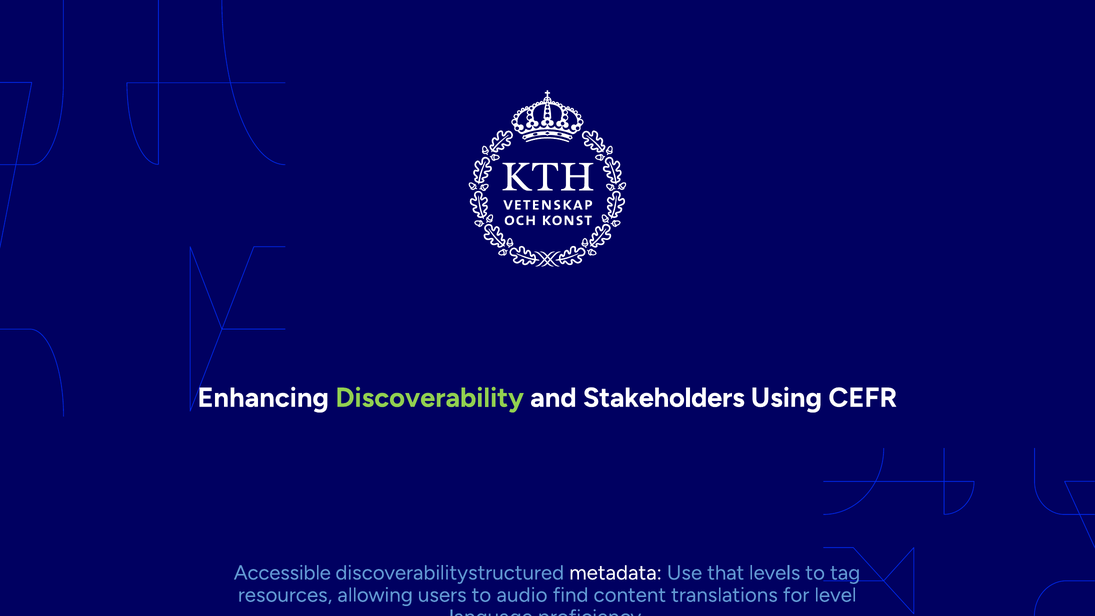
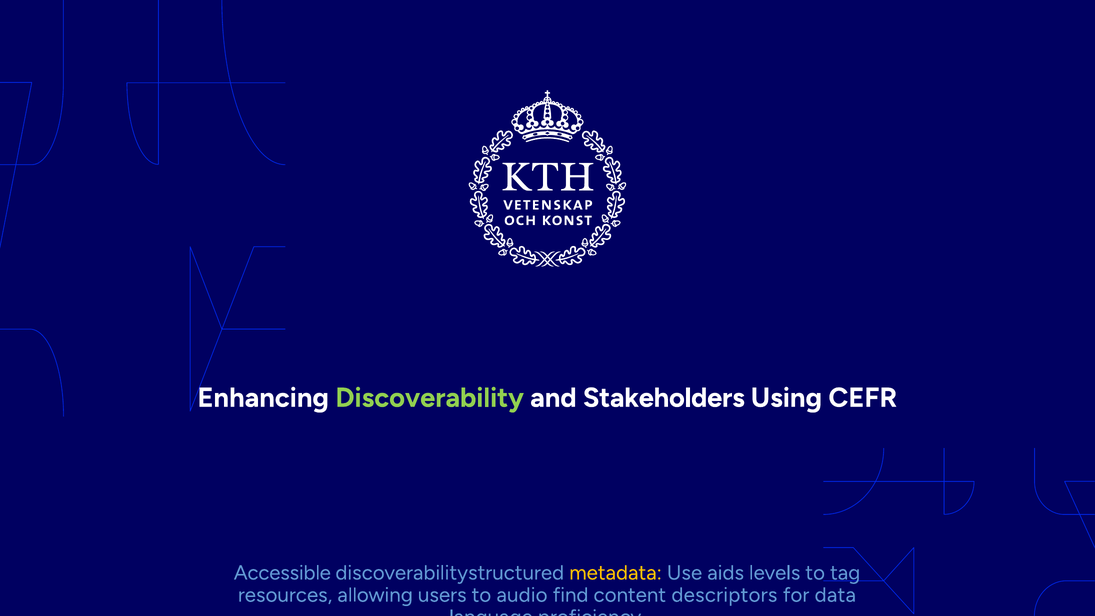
metadata colour: white -> yellow
Use that: that -> aids
translations: translations -> descriptors
for level: level -> data
